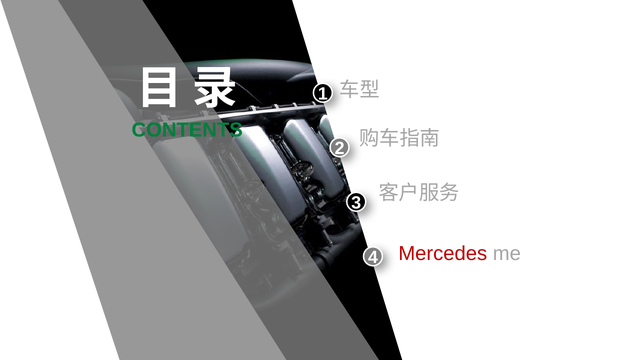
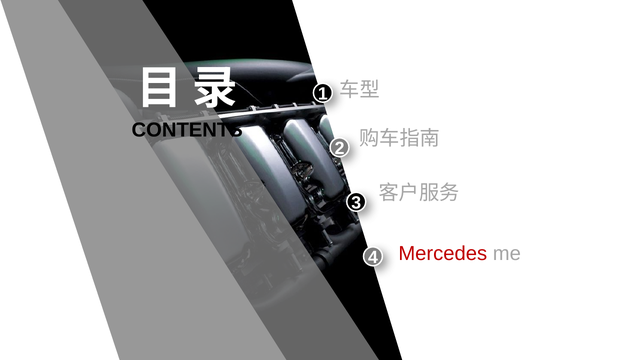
CONTENTS colour: green -> black
